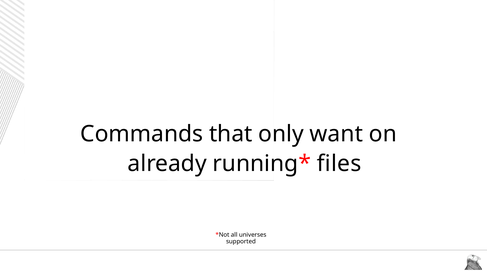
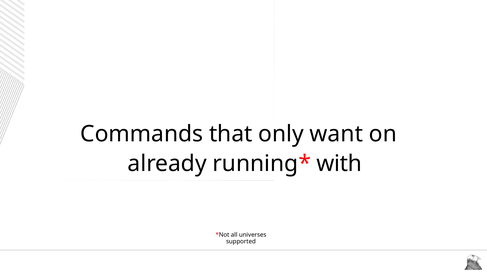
files: files -> with
